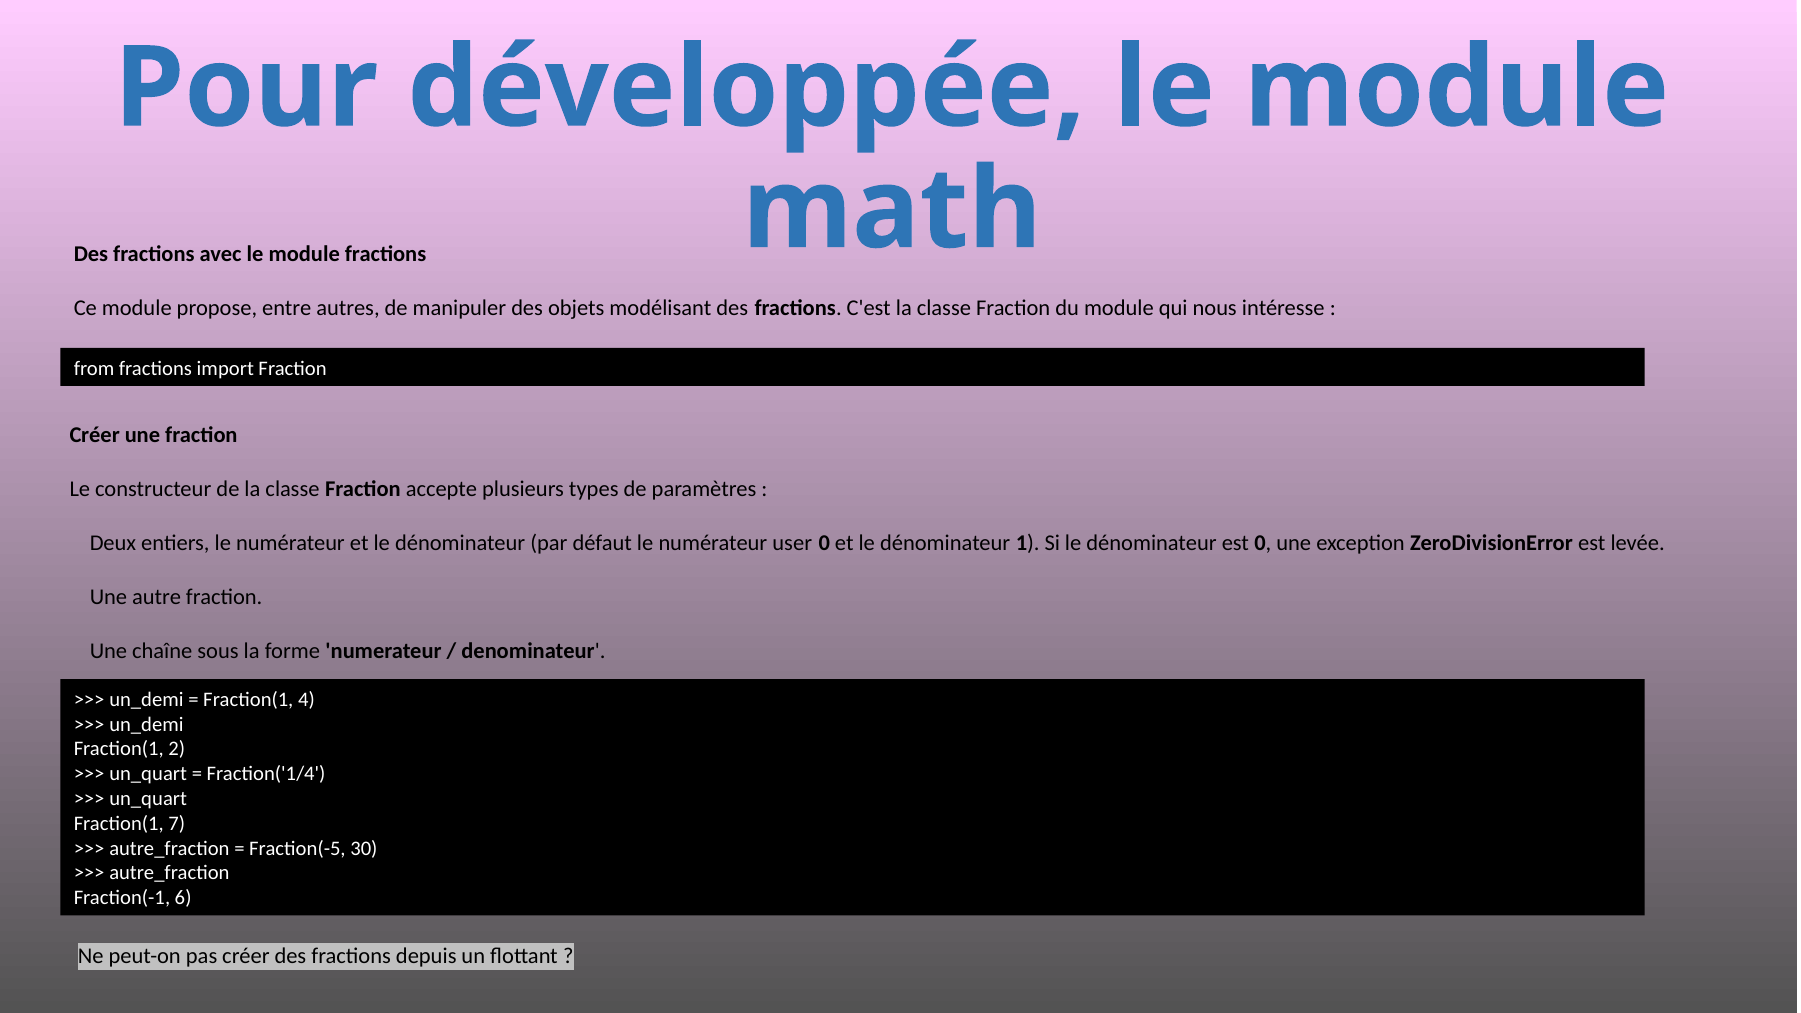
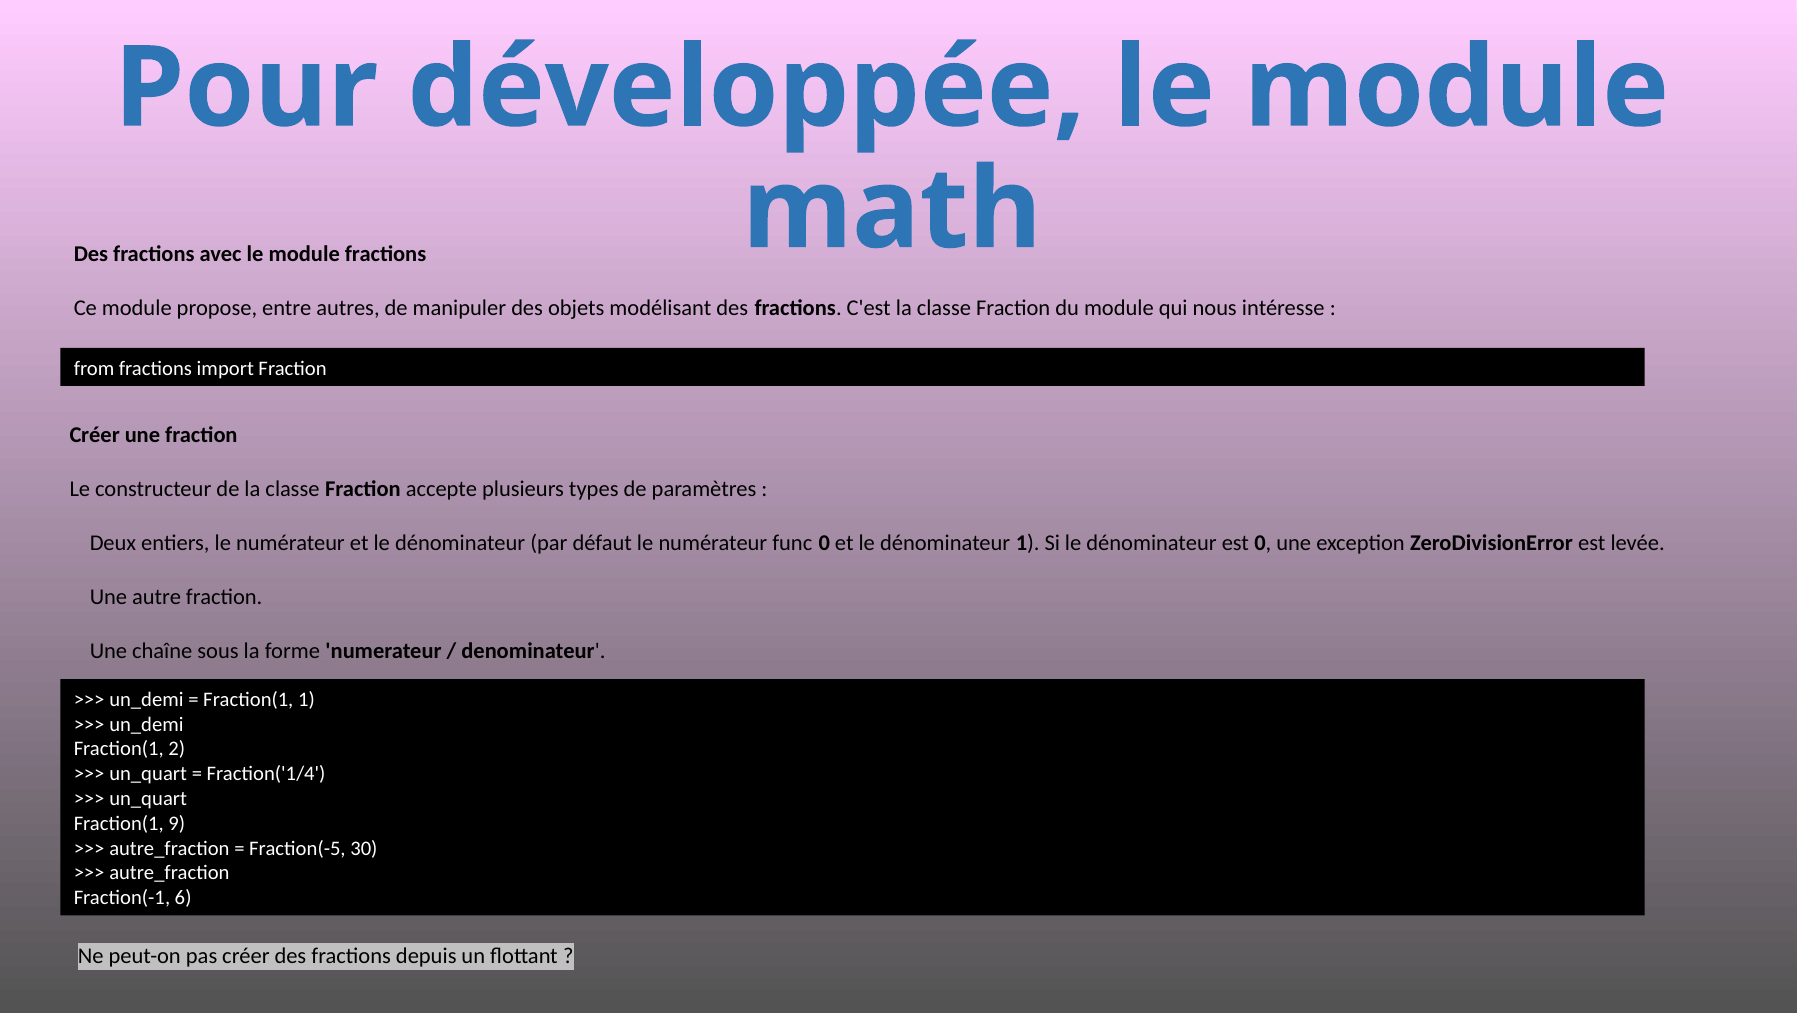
user: user -> func
Fraction(1 4: 4 -> 1
7: 7 -> 9
